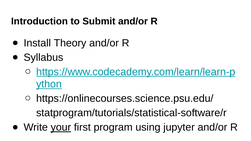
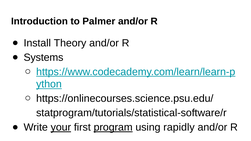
Submit: Submit -> Palmer
Syllabus: Syllabus -> Systems
program underline: none -> present
jupyter: jupyter -> rapidly
